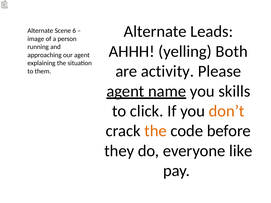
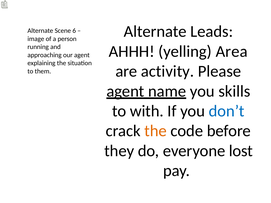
Both: Both -> Area
click: click -> with
don’t colour: orange -> blue
like: like -> lost
